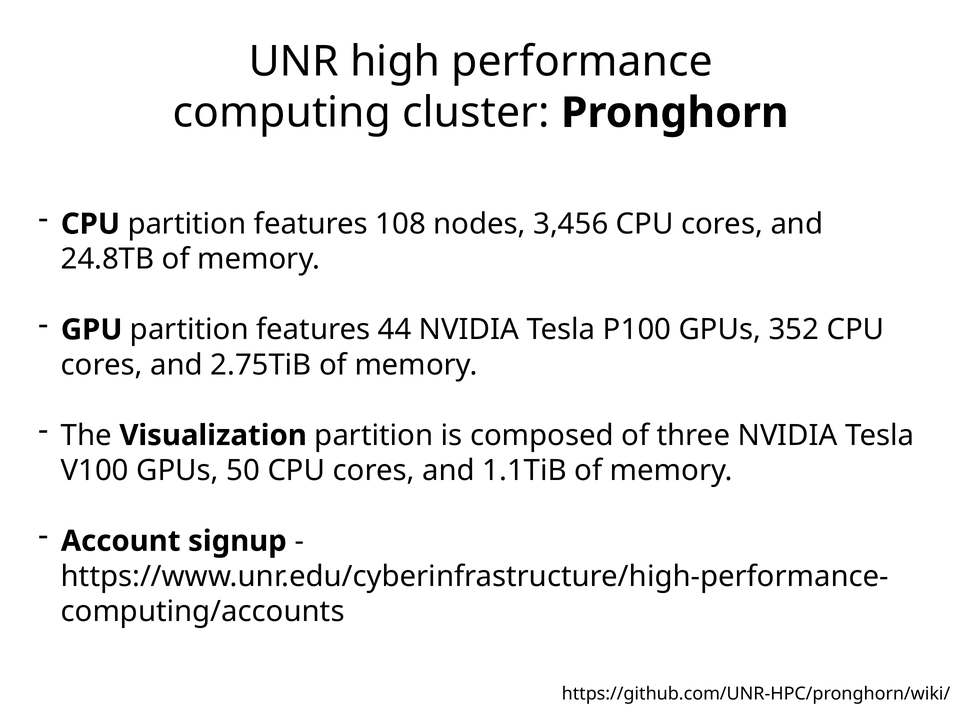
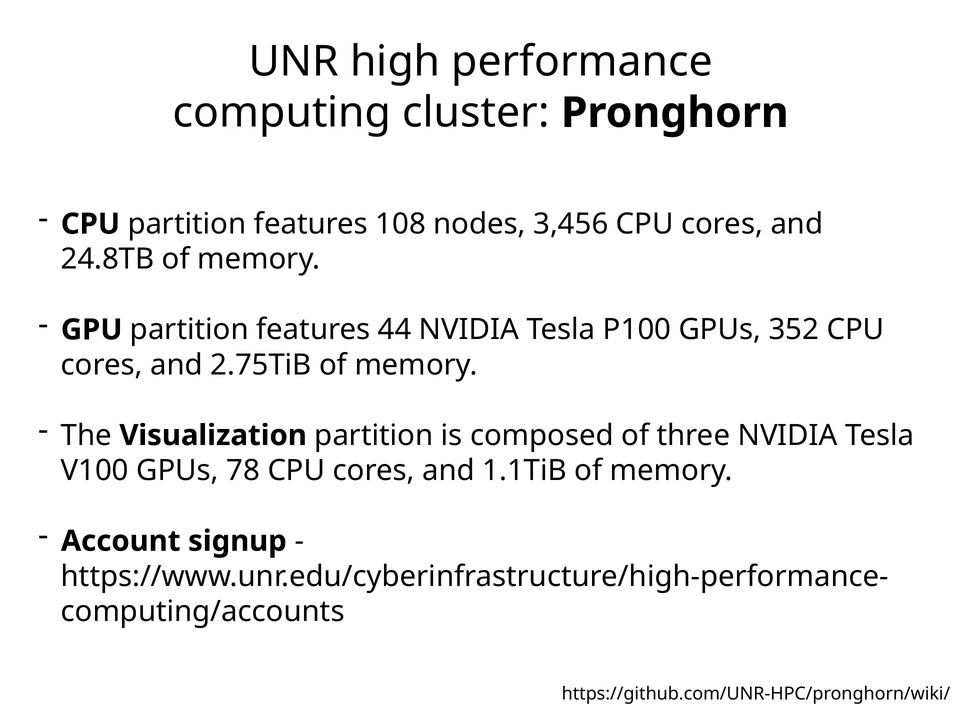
50: 50 -> 78
